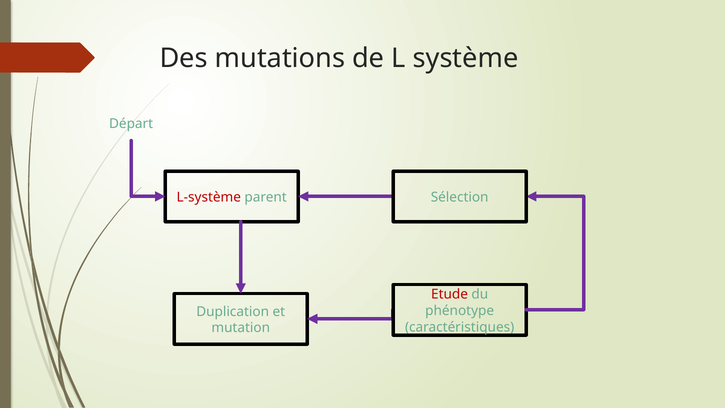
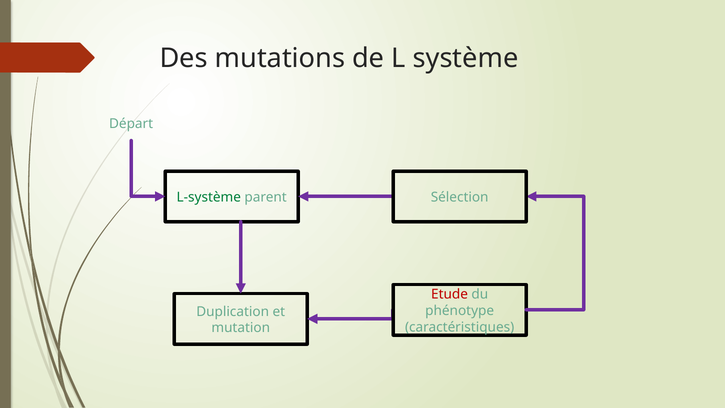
L-système colour: red -> green
